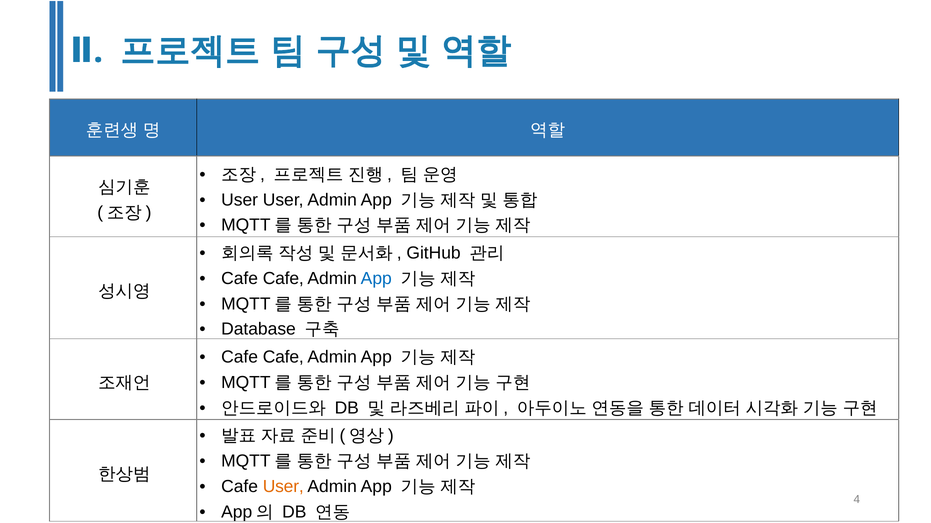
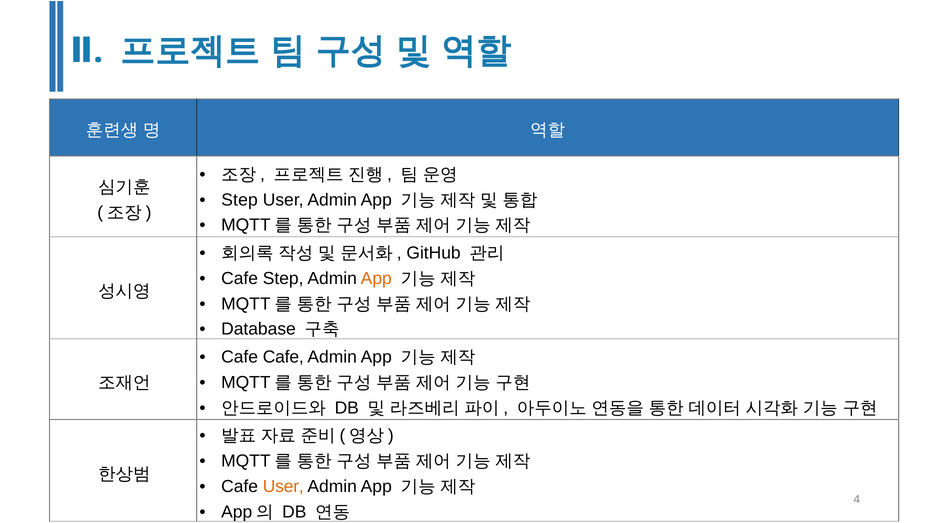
User at (240, 200): User -> Step
Cafe at (283, 279): Cafe -> Step
App at (376, 279) colour: blue -> orange
